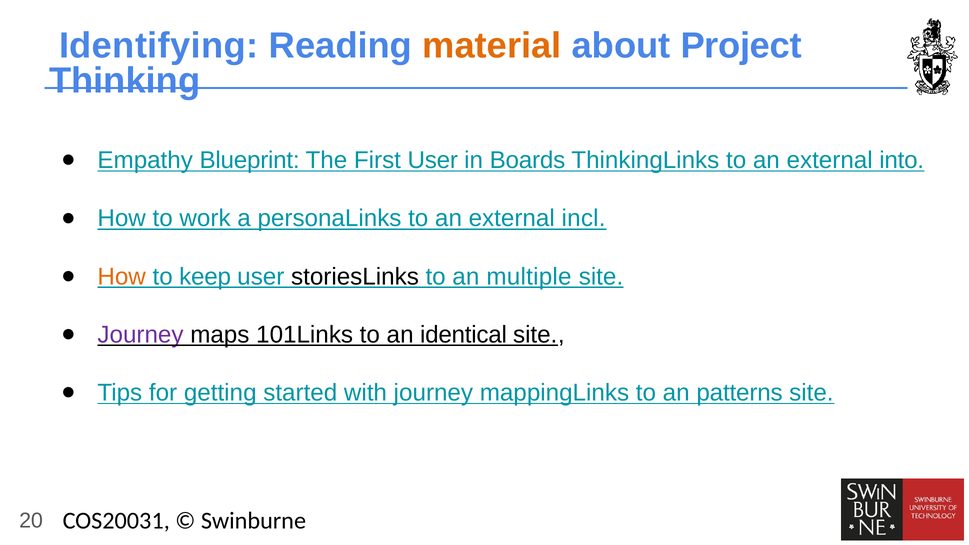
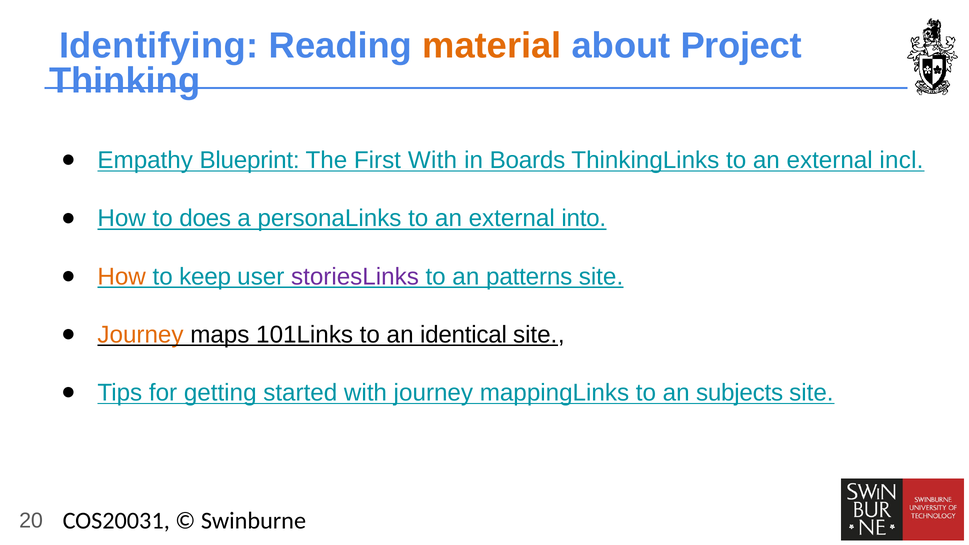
First User: User -> With
into: into -> incl
work: work -> does
incl: incl -> into
storiesLinks colour: black -> purple
multiple: multiple -> patterns
Journey at (141, 335) colour: purple -> orange
patterns: patterns -> subjects
